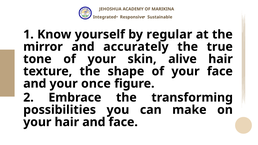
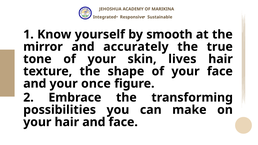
regular: regular -> smooth
alive: alive -> lives
